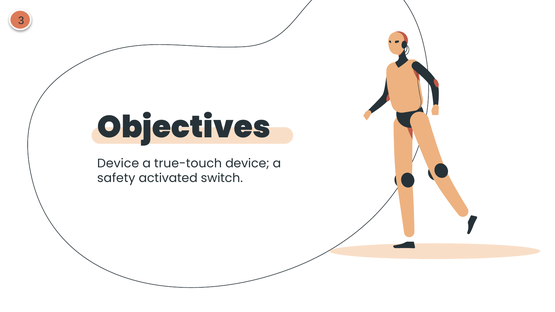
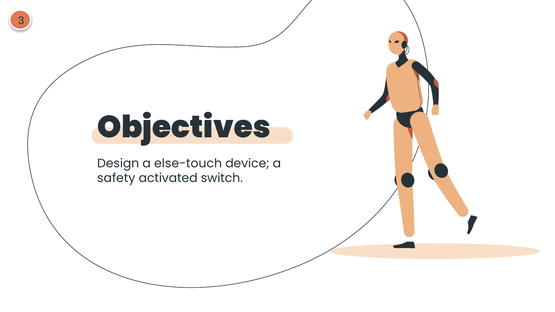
Device at (118, 164): Device -> Design
true-touch: true-touch -> else-touch
